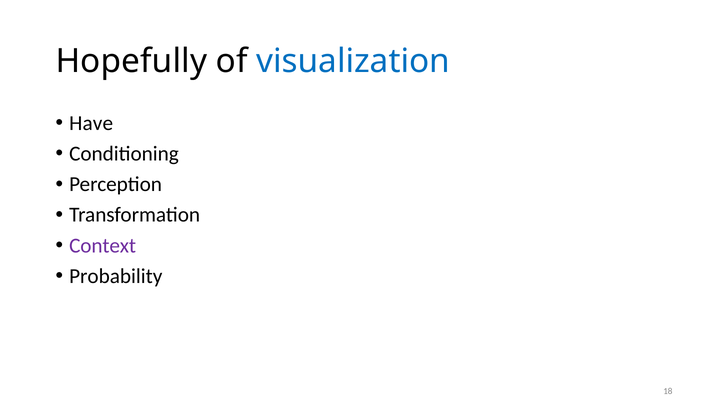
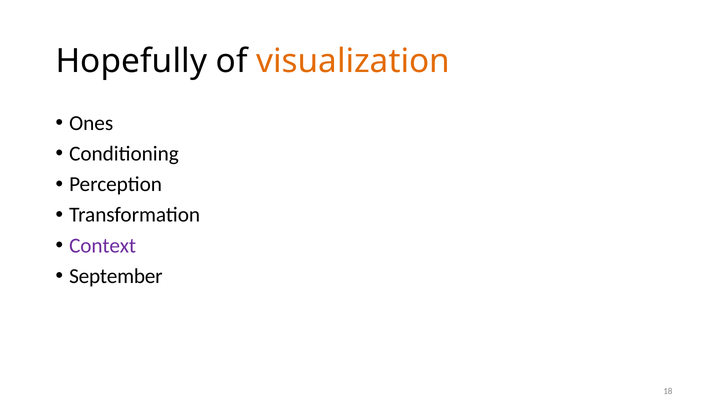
visualization colour: blue -> orange
Have: Have -> Ones
Probability: Probability -> September
